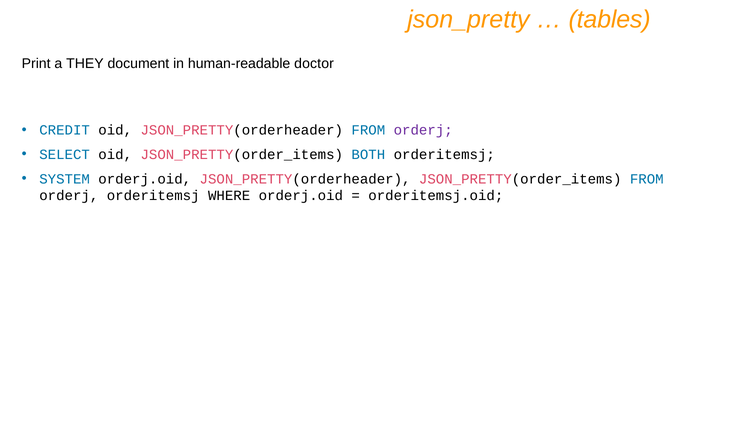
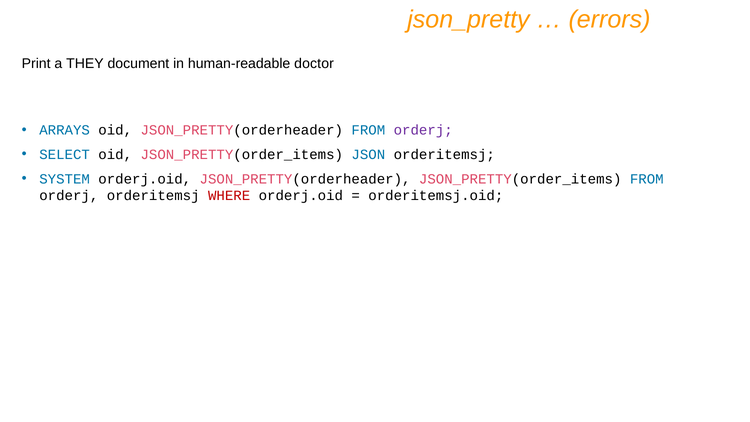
tables: tables -> errors
CREDIT: CREDIT -> ARRAYS
BOTH: BOTH -> JSON
WHERE colour: black -> red
